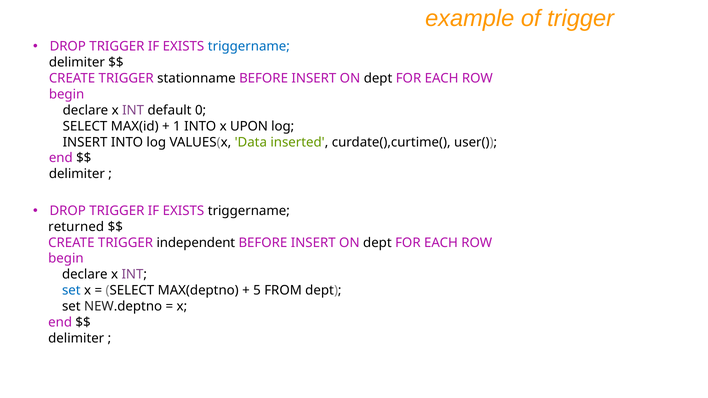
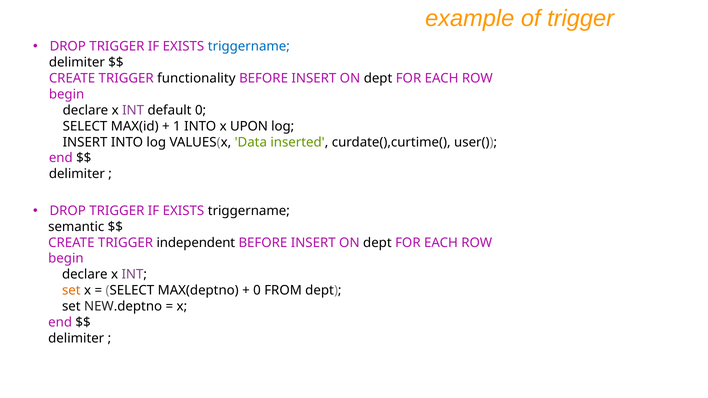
stationname: stationname -> functionality
returned: returned -> semantic
set at (71, 291) colour: blue -> orange
5 at (257, 291): 5 -> 0
